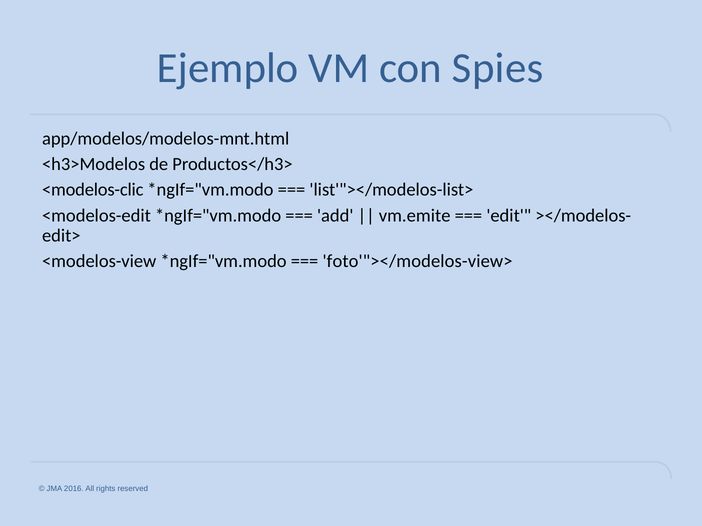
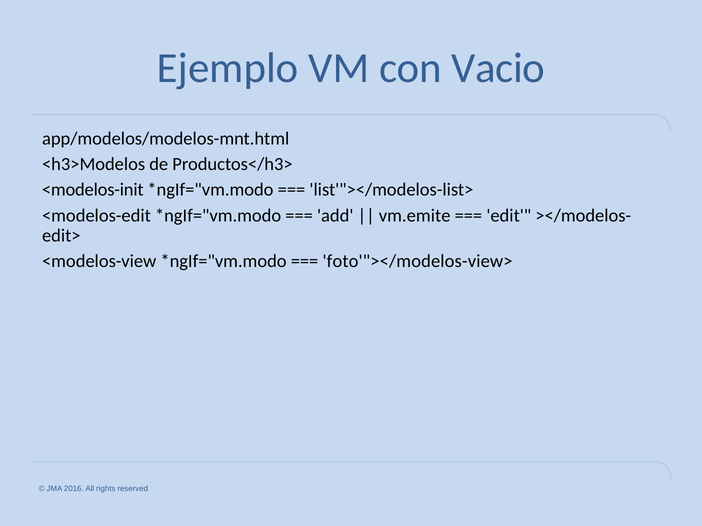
Spies: Spies -> Vacio
<modelos-clic: <modelos-clic -> <modelos-init
